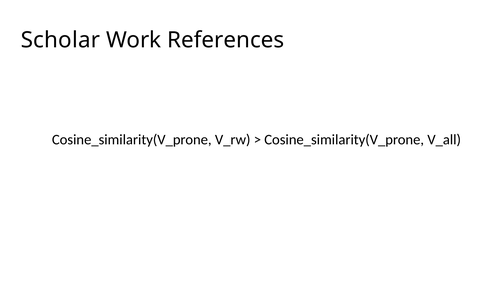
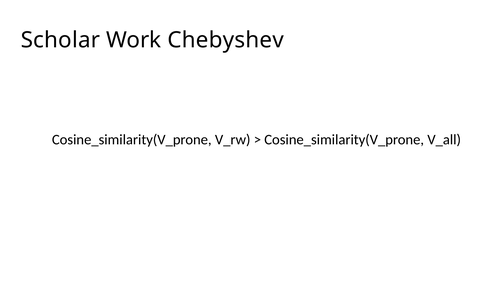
References: References -> Chebyshev
